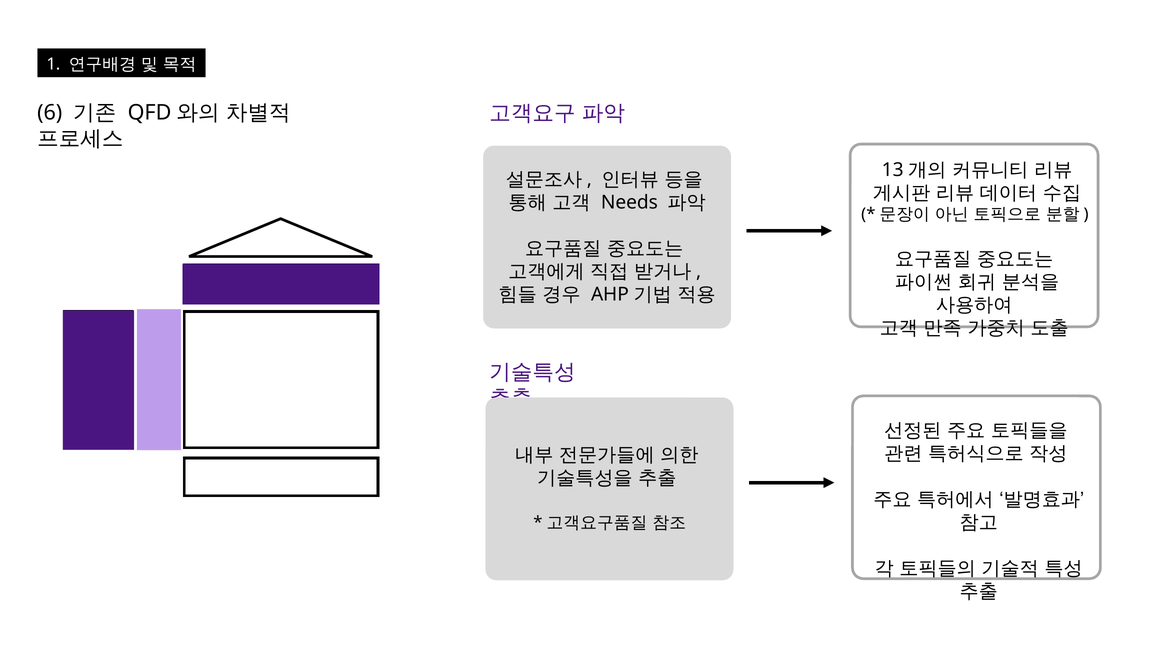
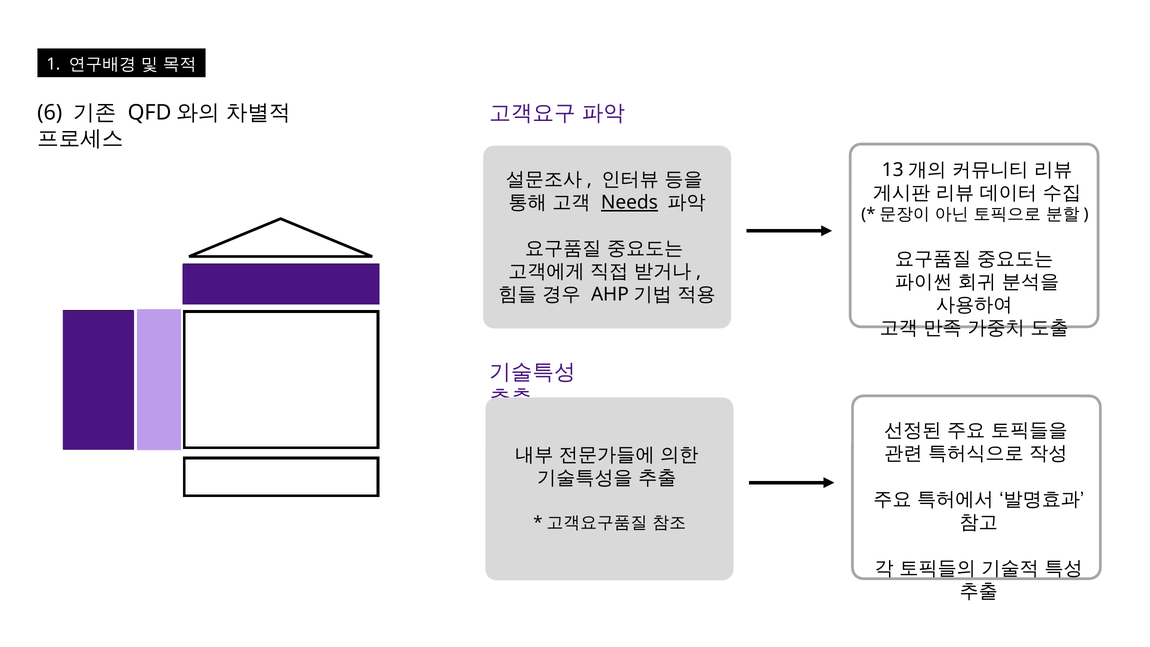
Needs underline: none -> present
